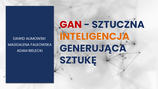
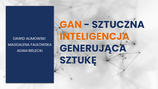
GAN colour: red -> orange
